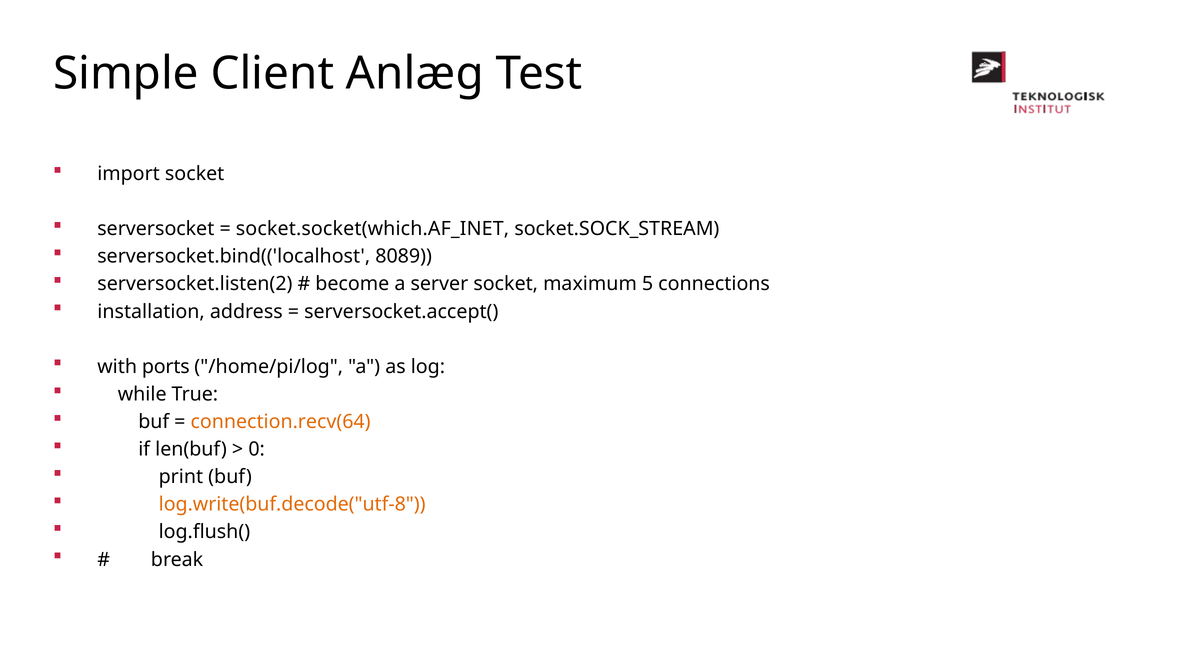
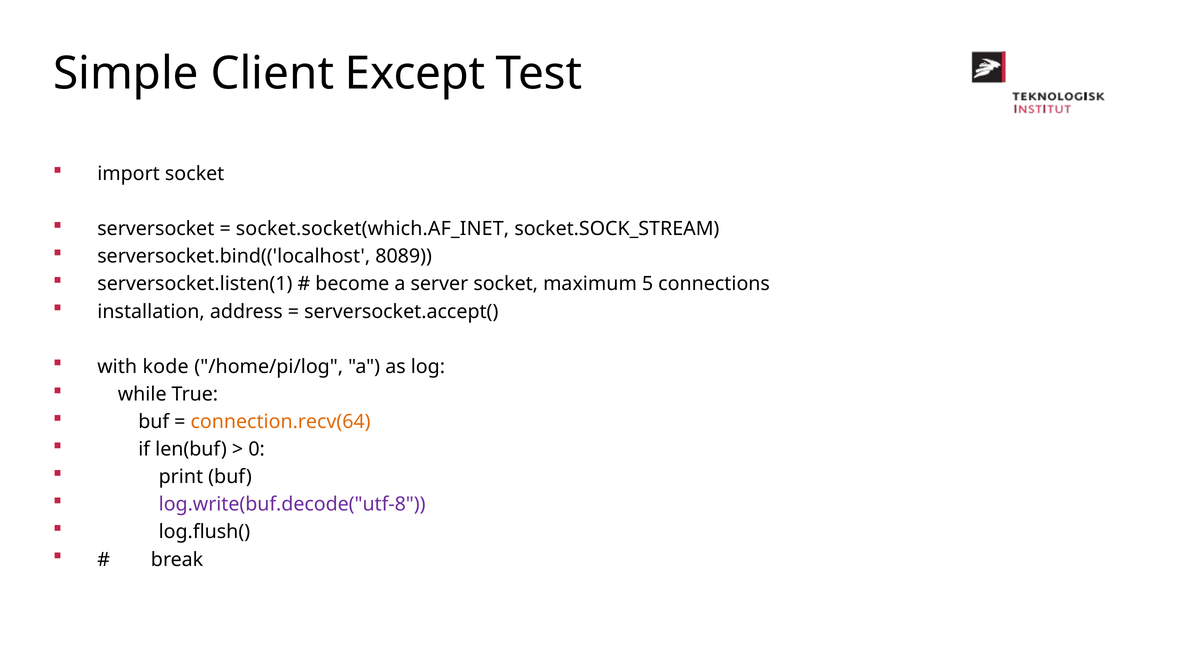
Anlæg: Anlæg -> Except
serversocket.listen(2: serversocket.listen(2 -> serversocket.listen(1
ports: ports -> kode
log.write(buf.decode("utf-8 colour: orange -> purple
